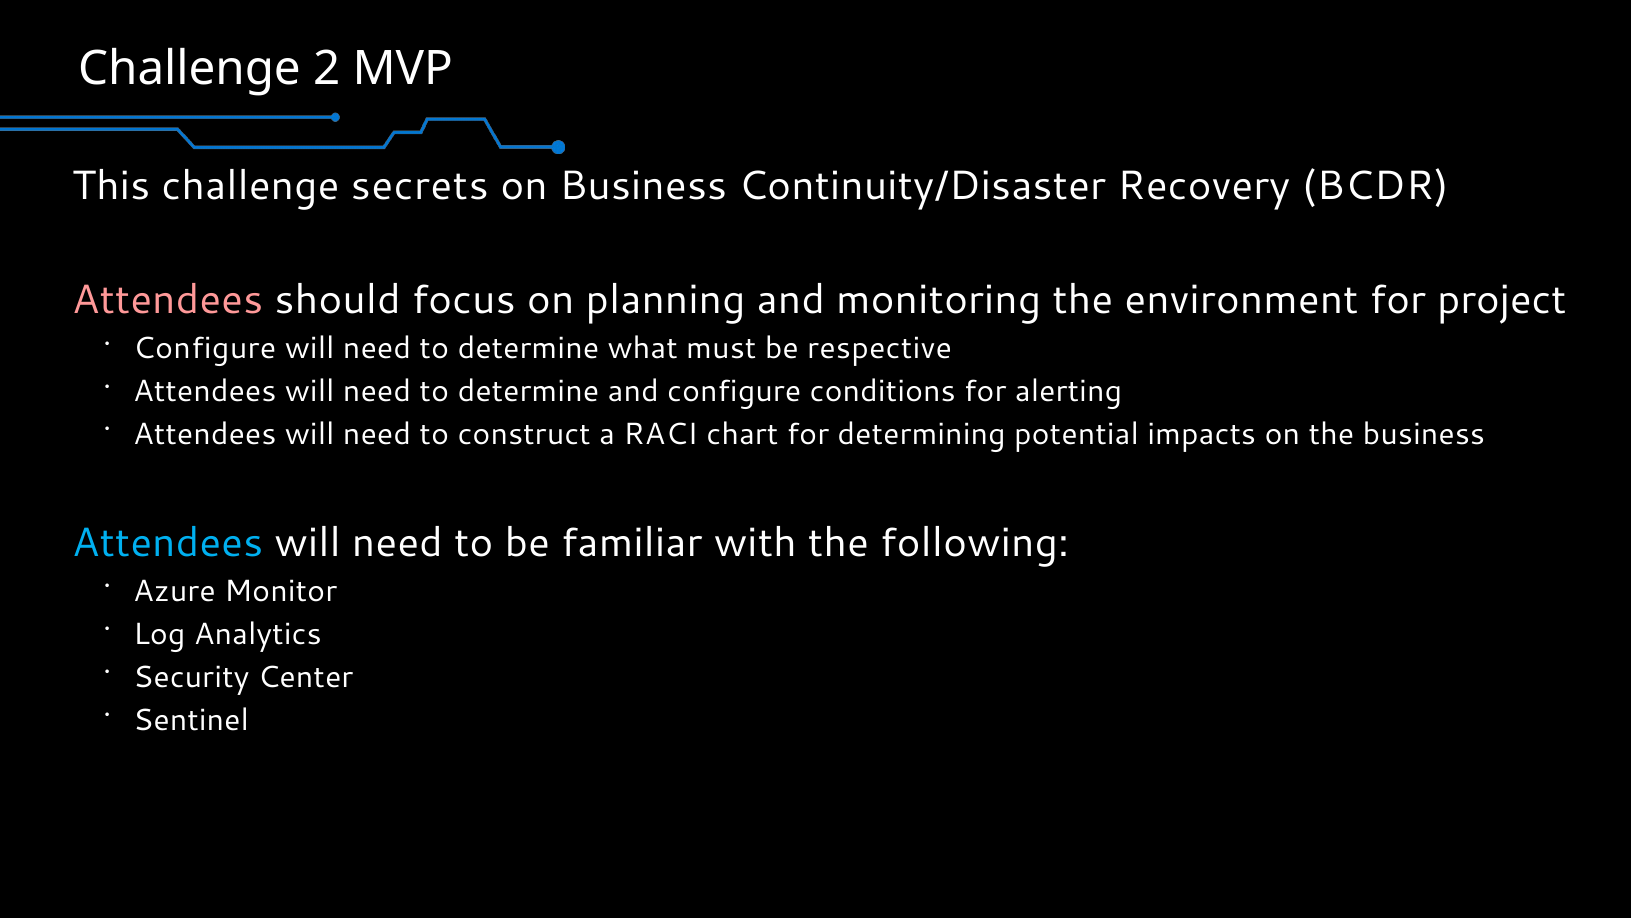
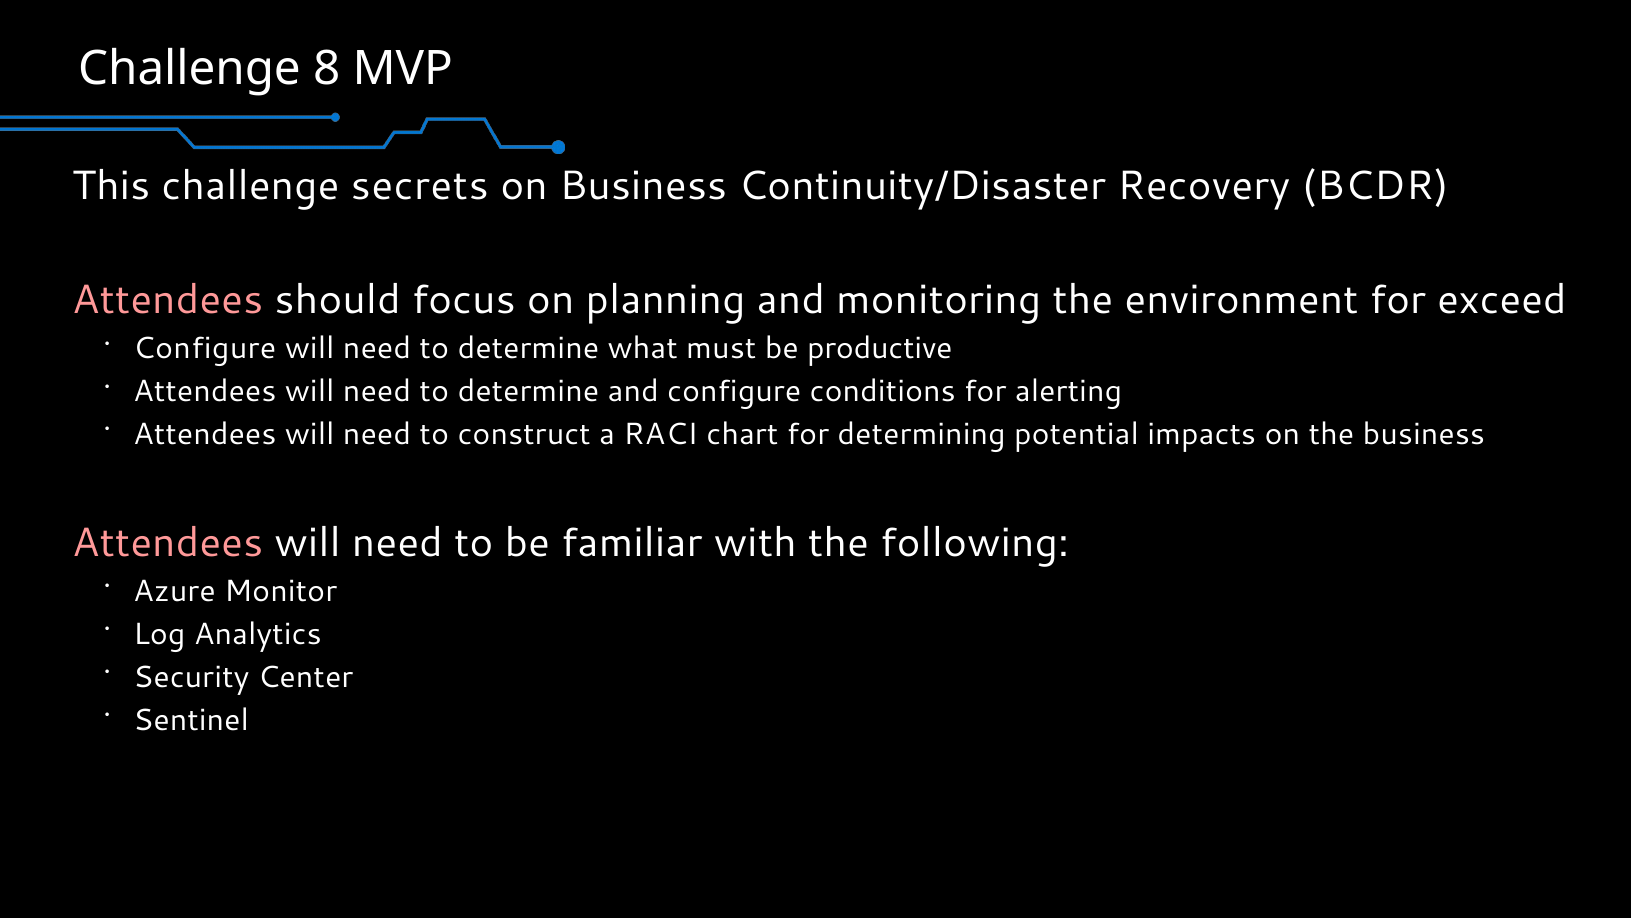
2: 2 -> 8
project: project -> exceed
respective: respective -> productive
Attendees at (168, 543) colour: light blue -> pink
